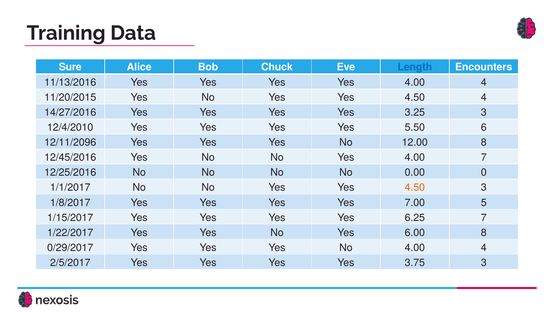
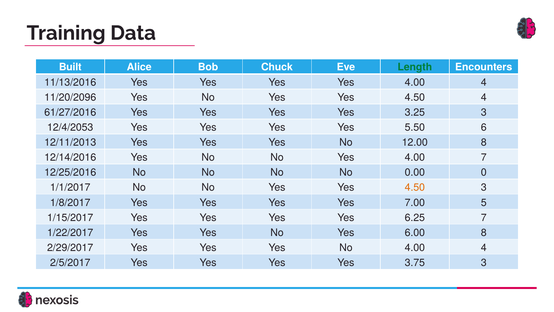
Sure: Sure -> Built
Length colour: blue -> green
11/20/2015: 11/20/2015 -> 11/20/2096
14/27/2016: 14/27/2016 -> 61/27/2016
12/4/2010: 12/4/2010 -> 12/4/2053
12/11/2096: 12/11/2096 -> 12/11/2013
12/45/2016: 12/45/2016 -> 12/14/2016
0/29/2017: 0/29/2017 -> 2/29/2017
